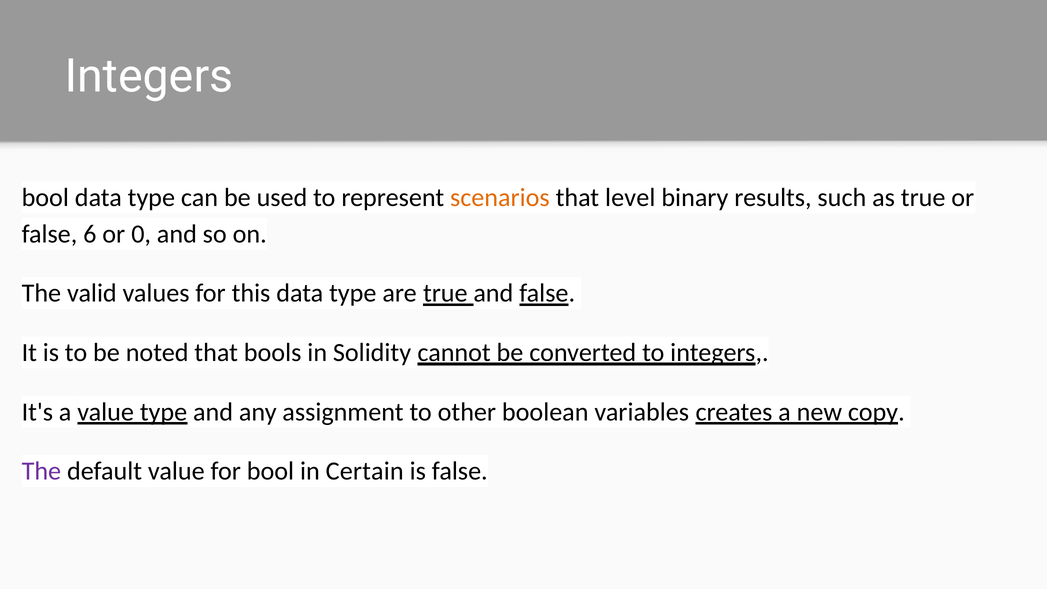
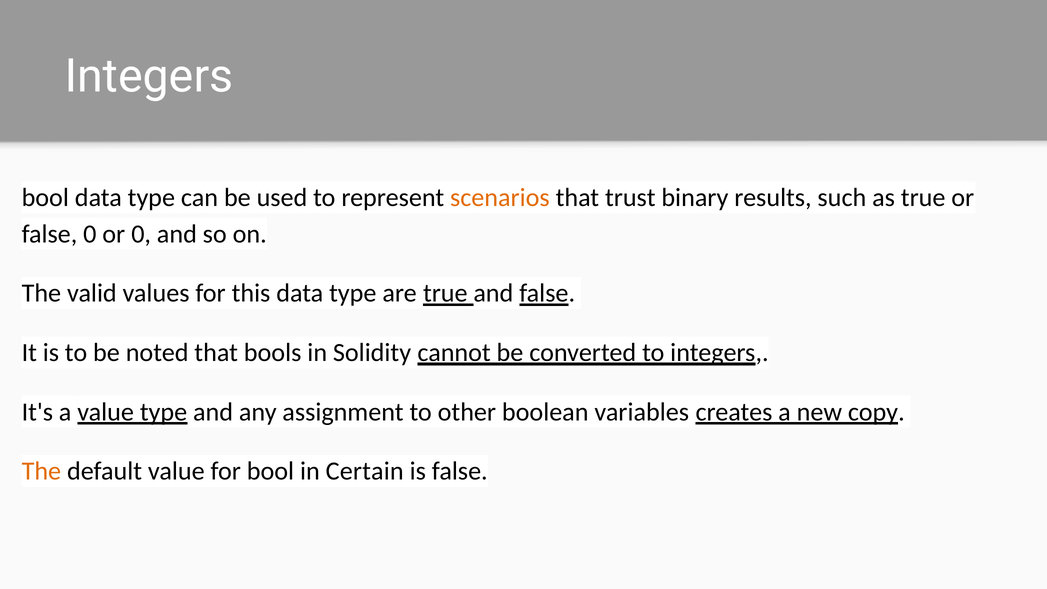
level: level -> trust
false 6: 6 -> 0
The at (41, 471) colour: purple -> orange
